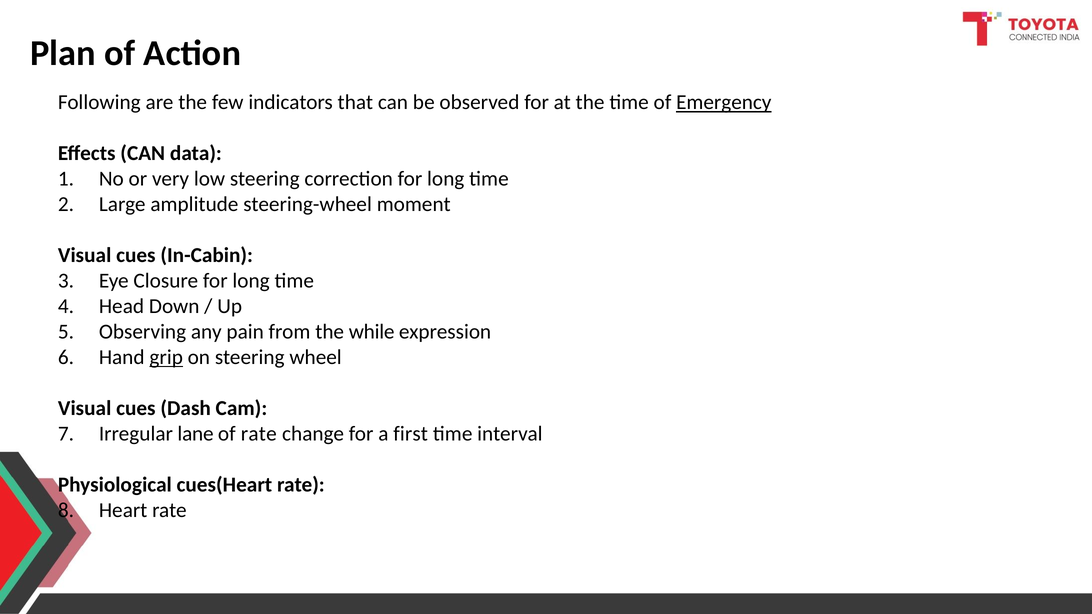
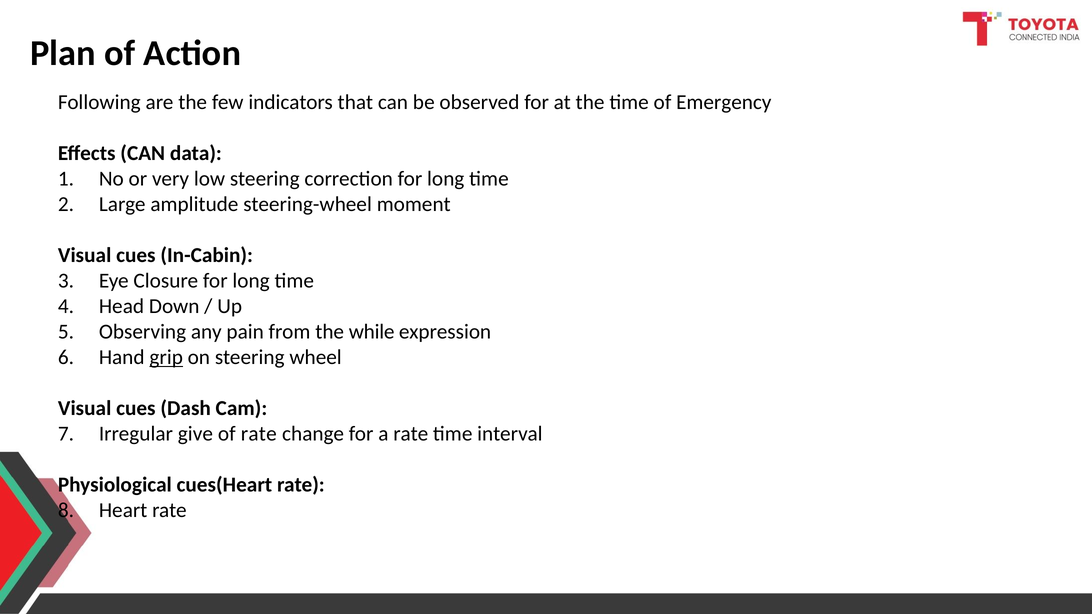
Emergency underline: present -> none
lane: lane -> give
a first: first -> rate
